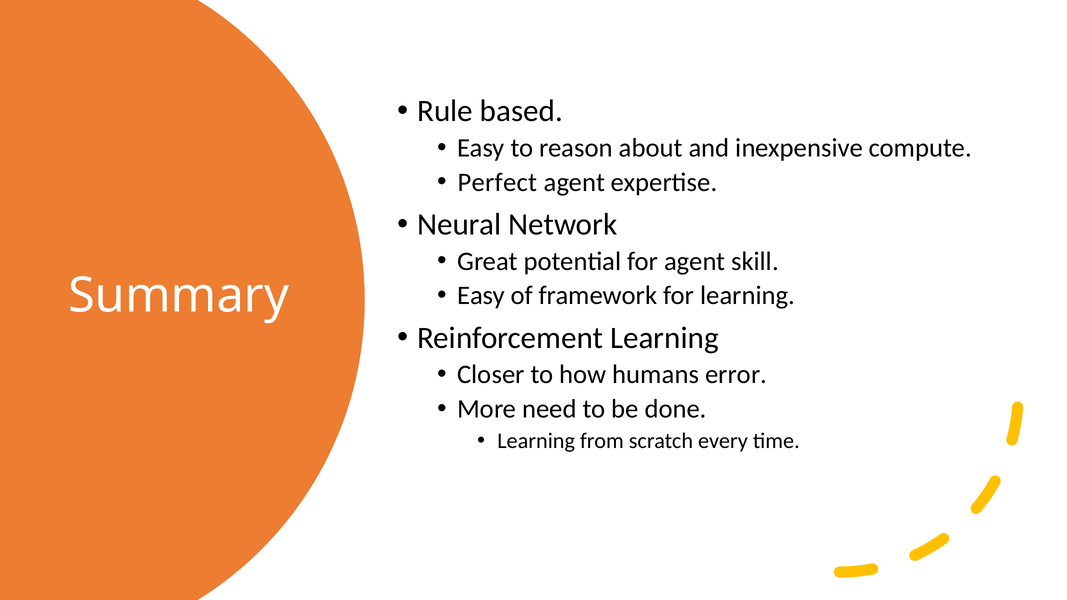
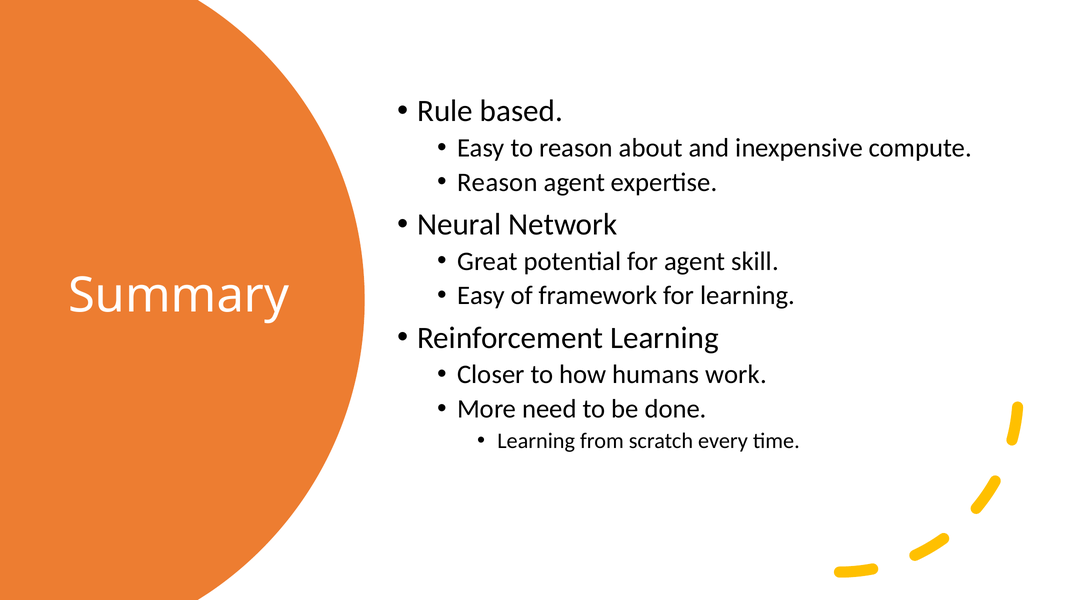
Perfect at (497, 182): Perfect -> Reason
error: error -> work
